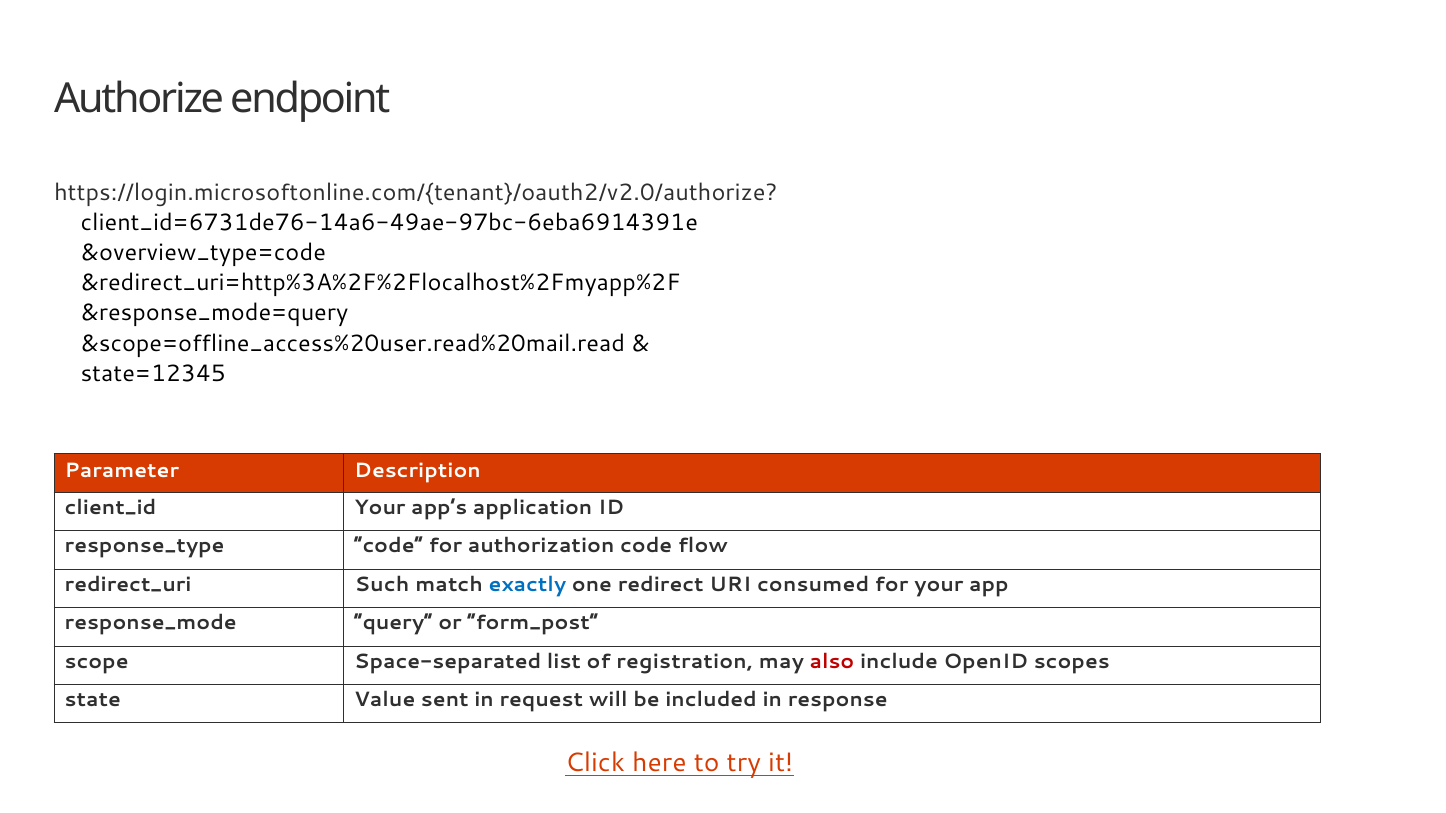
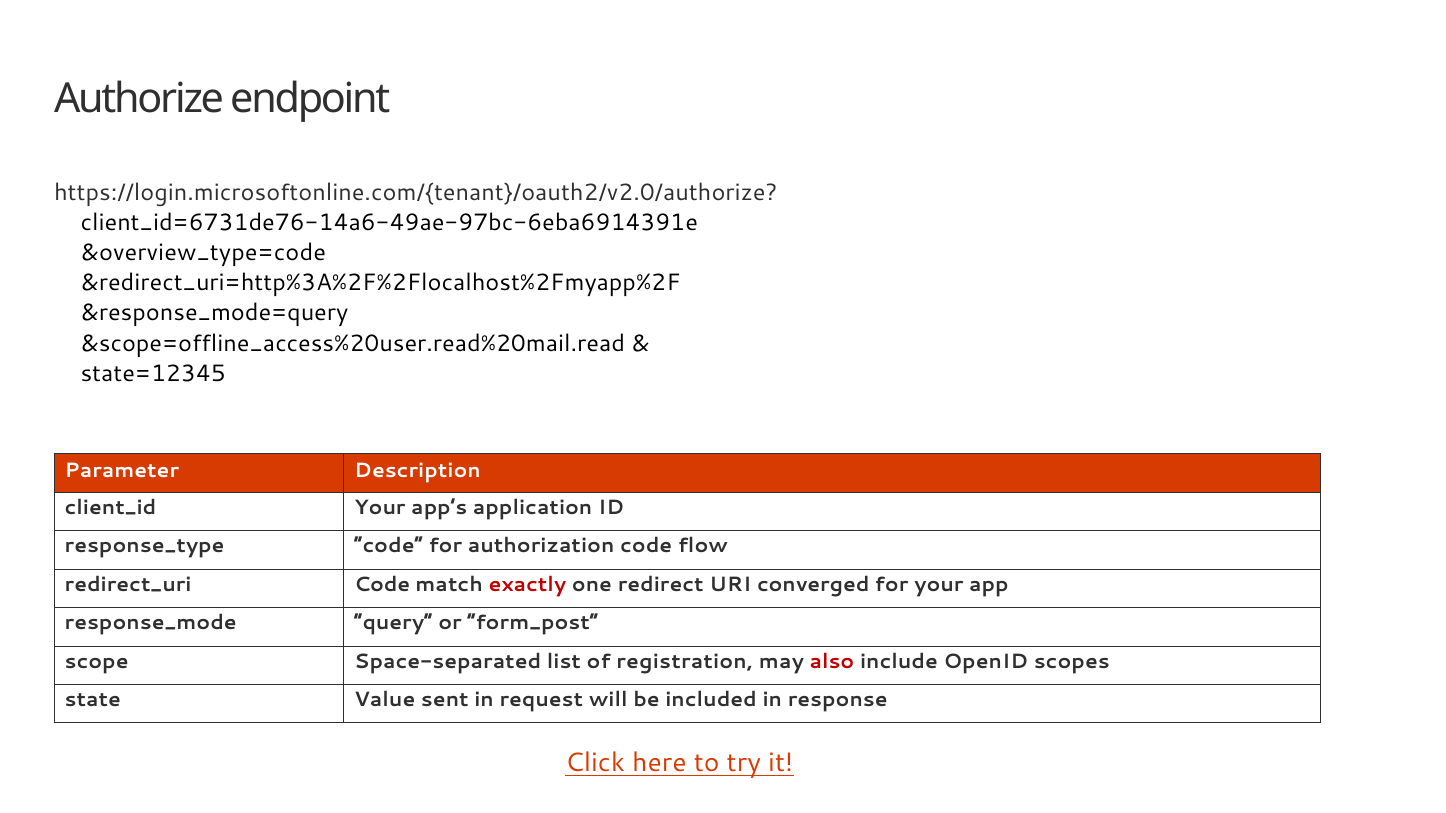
Such at (382, 585): Such -> Code
exactly colour: blue -> red
consumed: consumed -> converged
